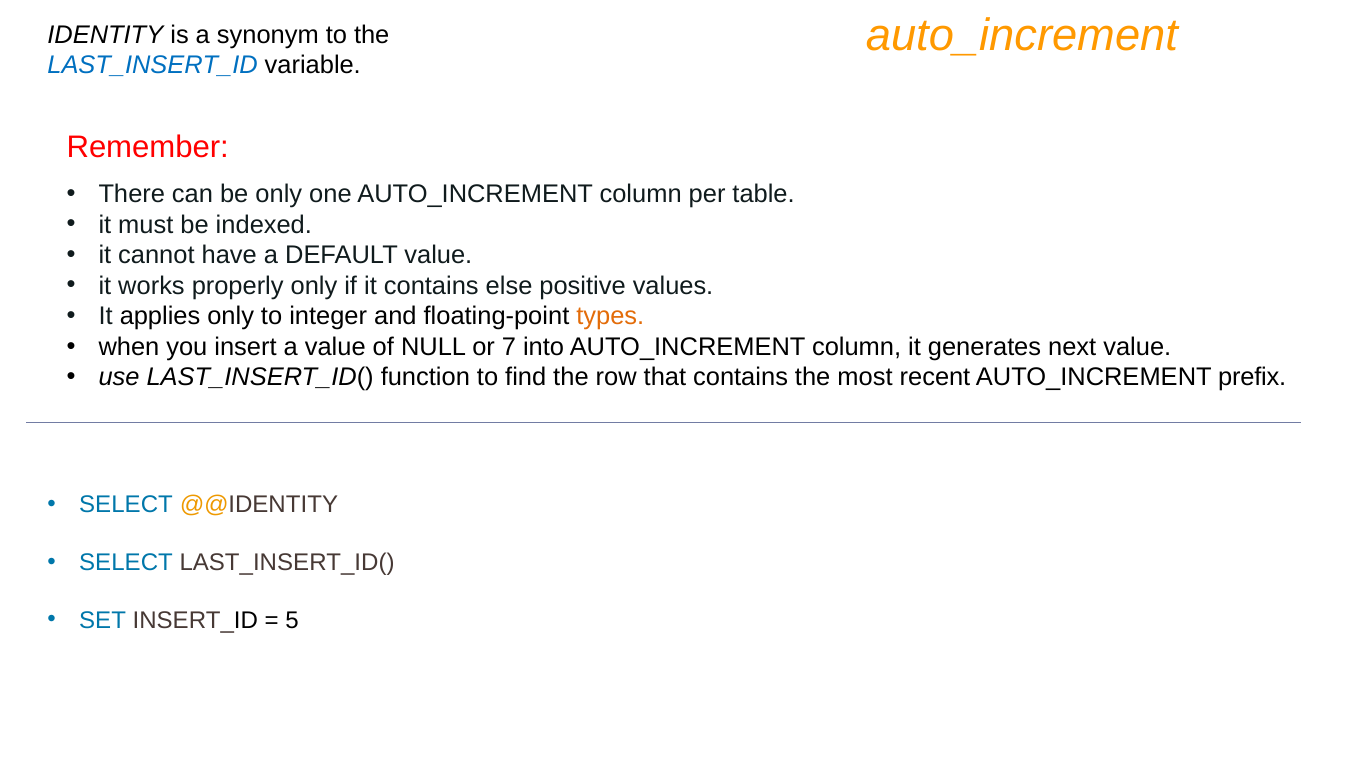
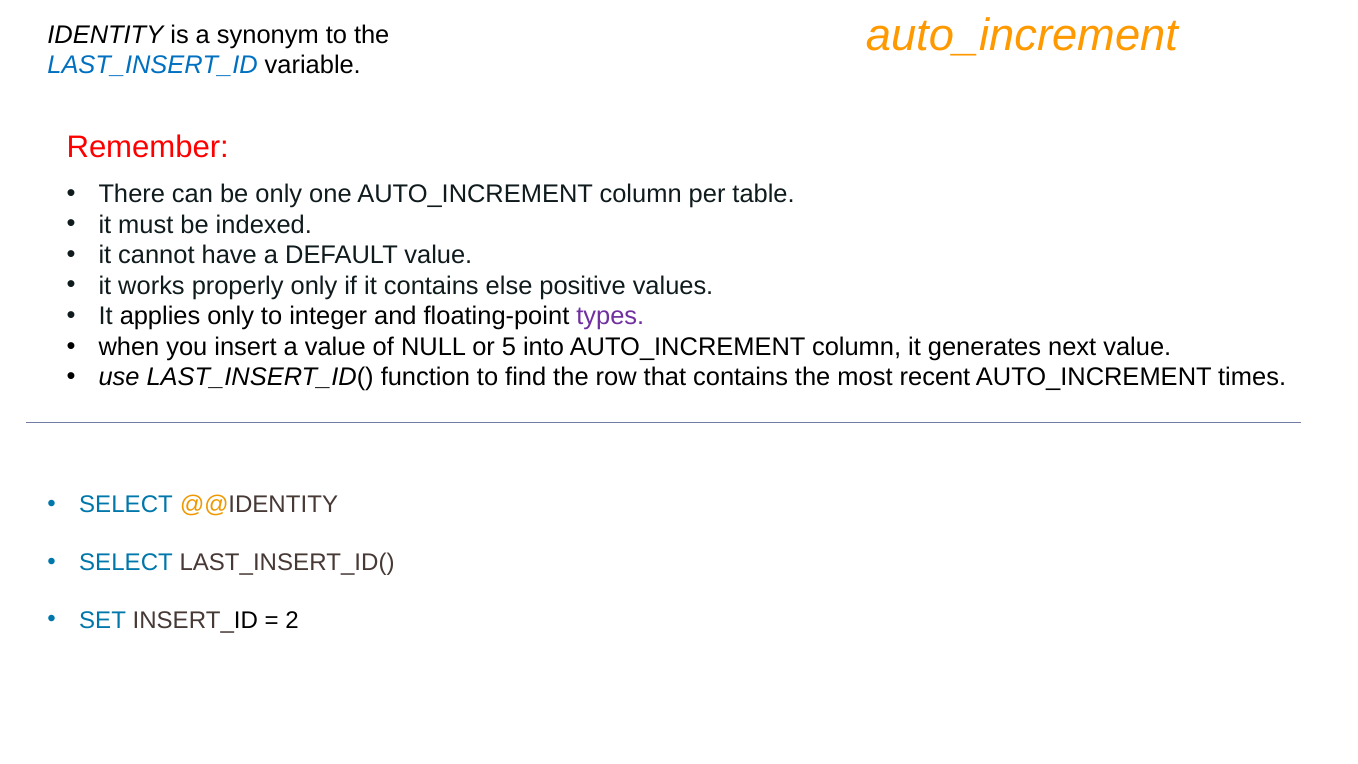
types colour: orange -> purple
7: 7 -> 5
prefix: prefix -> times
5: 5 -> 2
